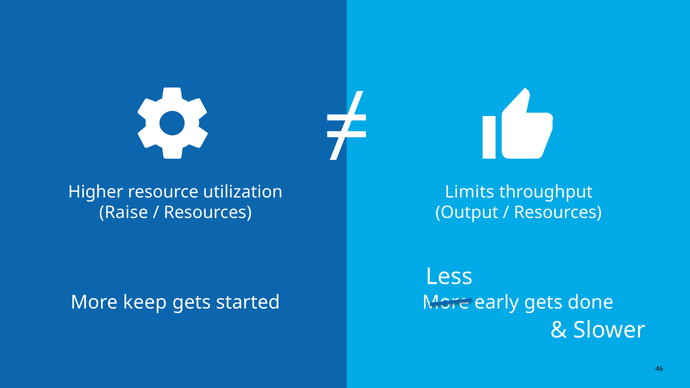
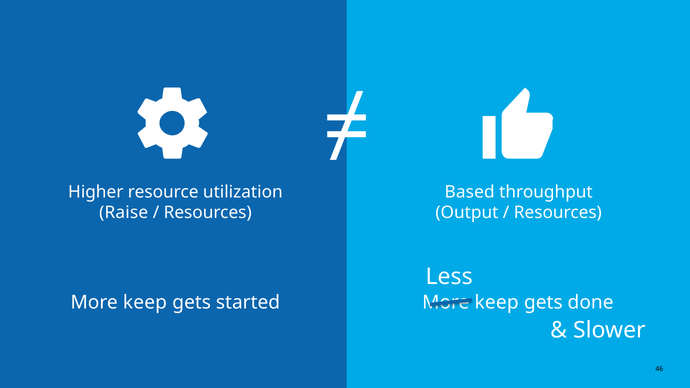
Limits: Limits -> Based
early at (497, 303): early -> keep
